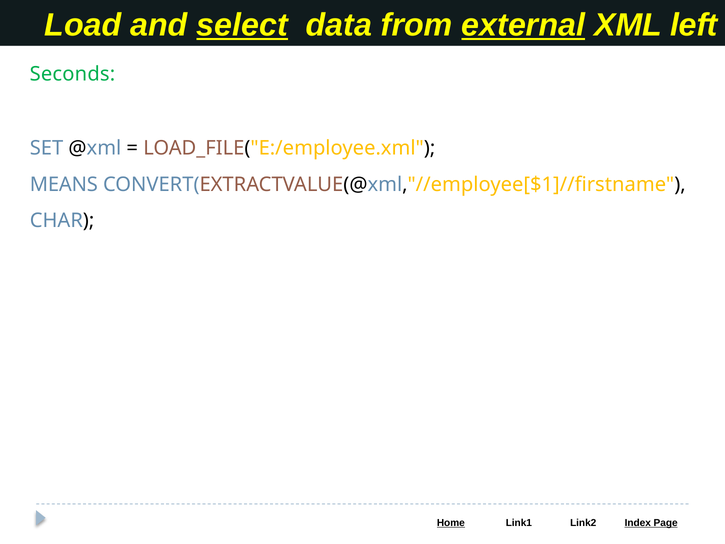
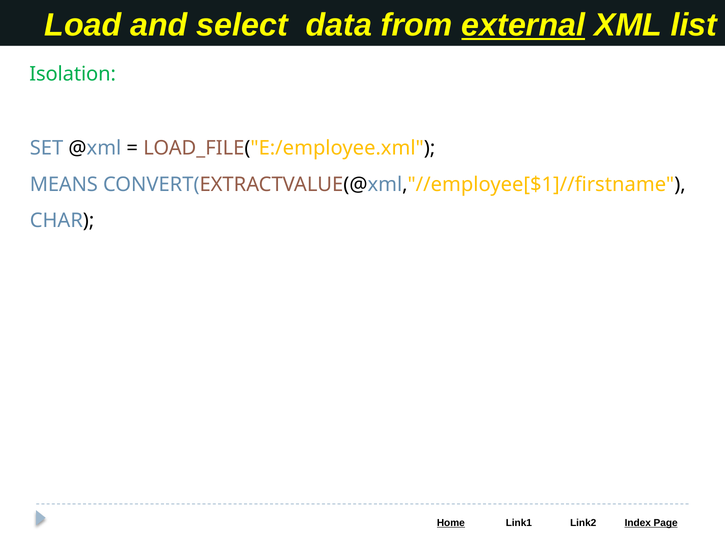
select underline: present -> none
left: left -> list
Seconds: Seconds -> Isolation
